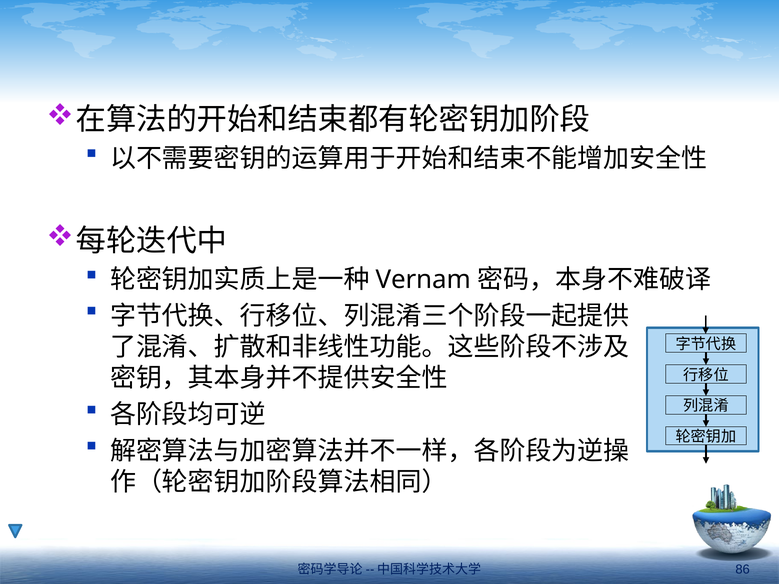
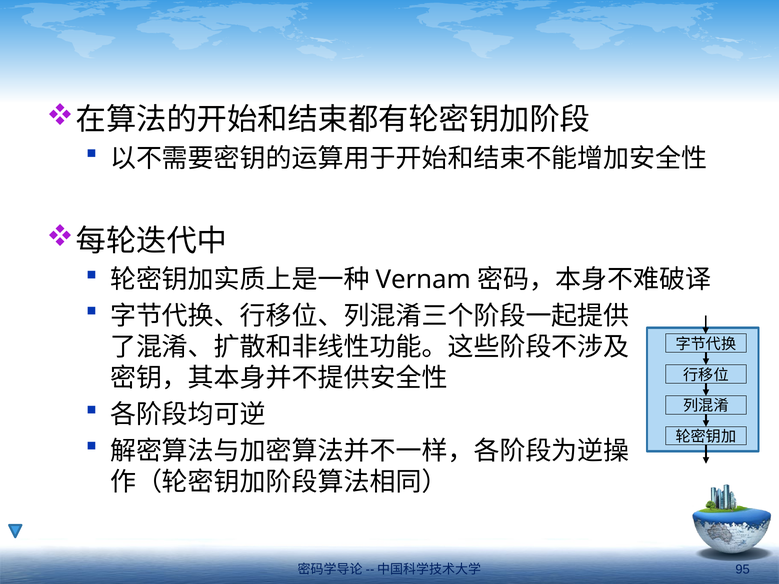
86: 86 -> 95
